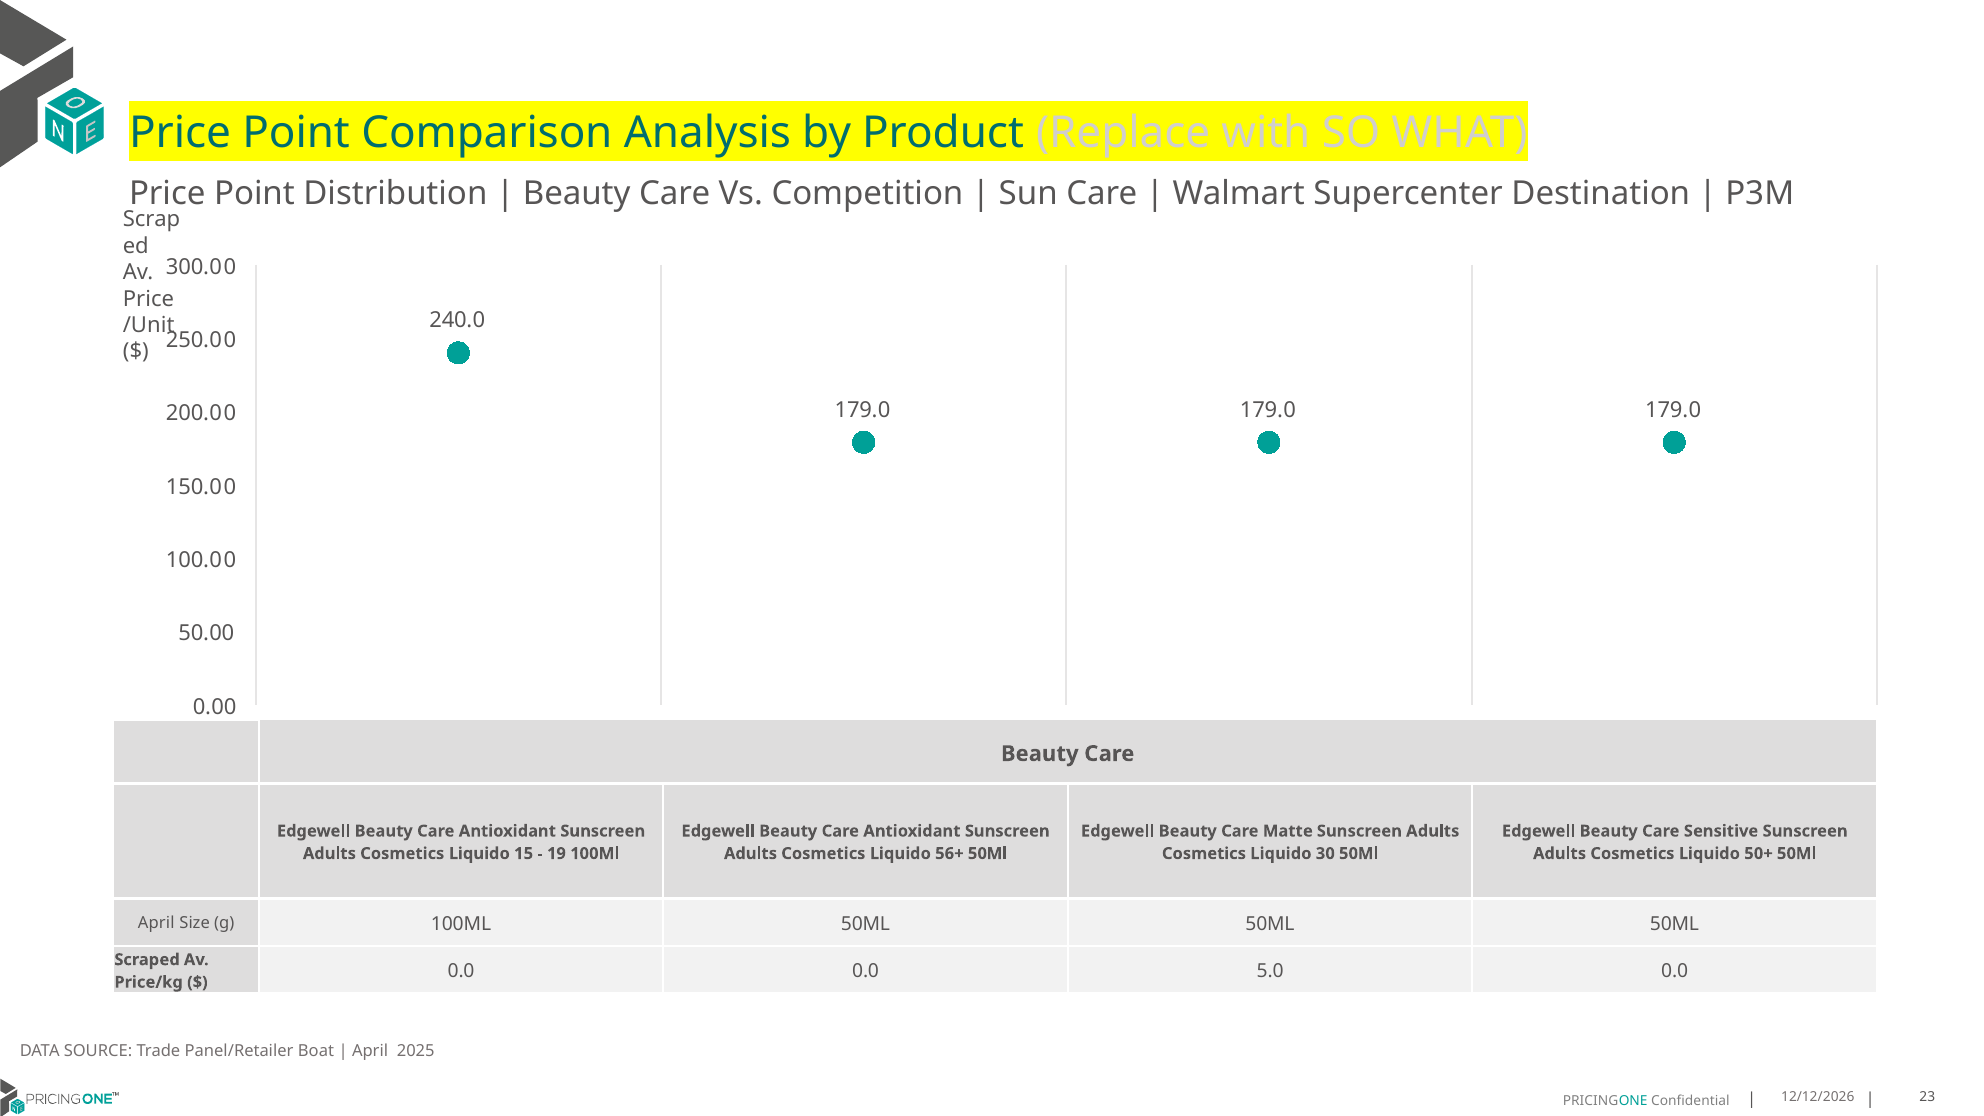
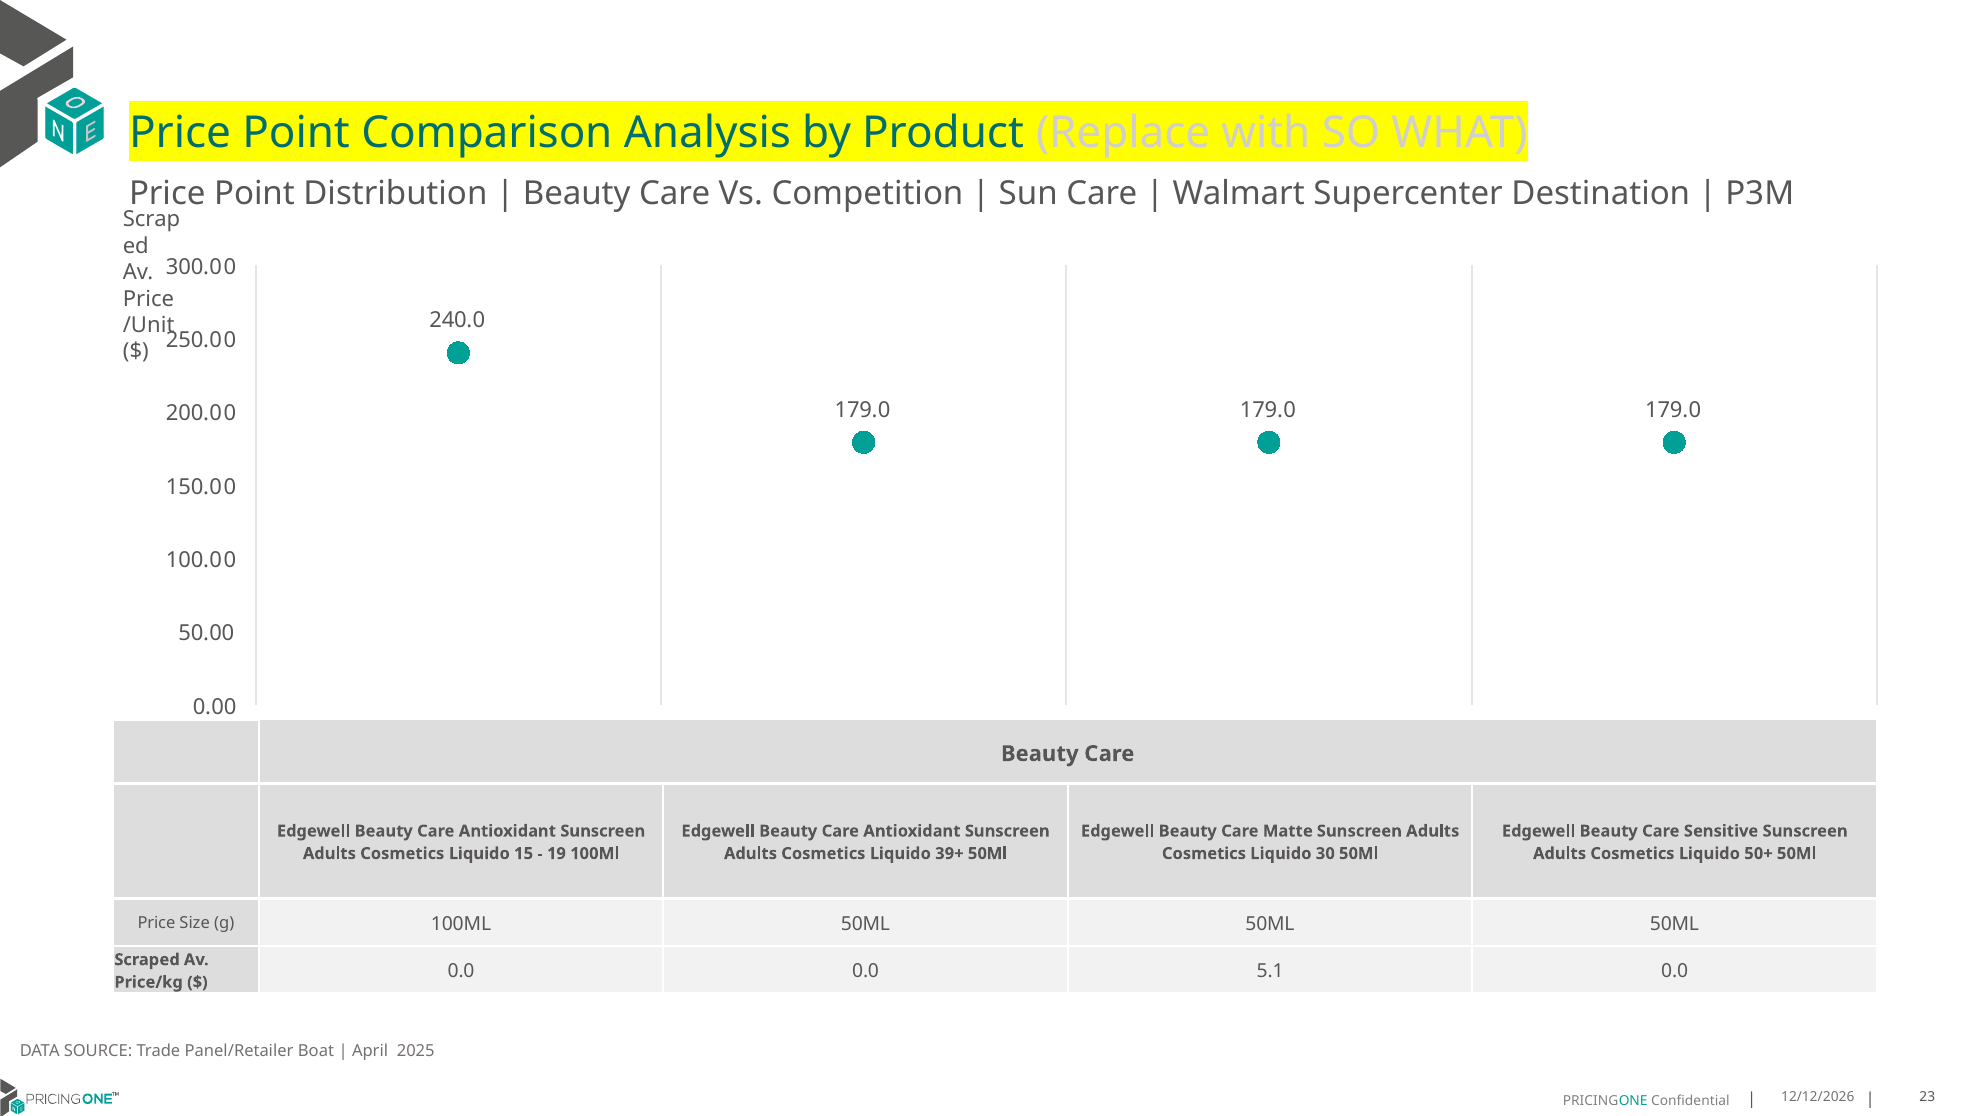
56+: 56+ -> 39+
April at (156, 924): April -> Price
5.0: 5.0 -> 5.1
